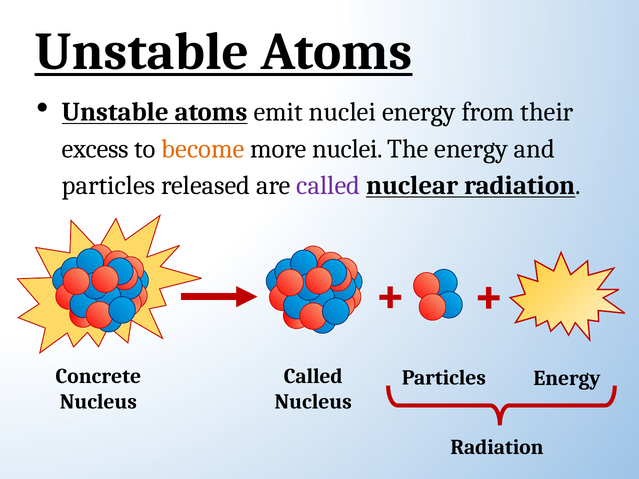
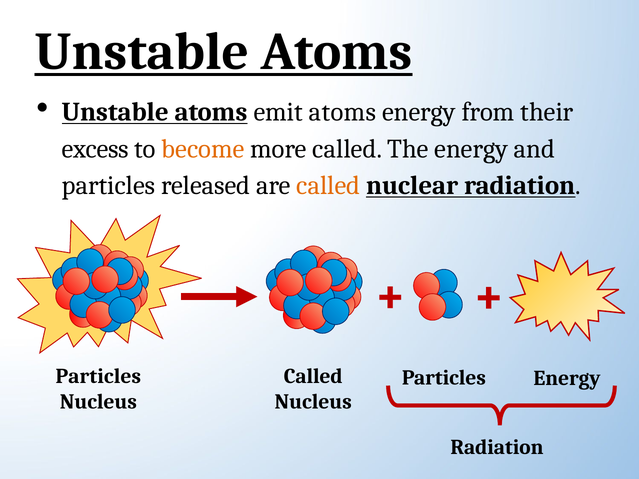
emit nuclei: nuclei -> atoms
more nuclei: nuclei -> called
called at (328, 186) colour: purple -> orange
Concrete at (98, 376): Concrete -> Particles
